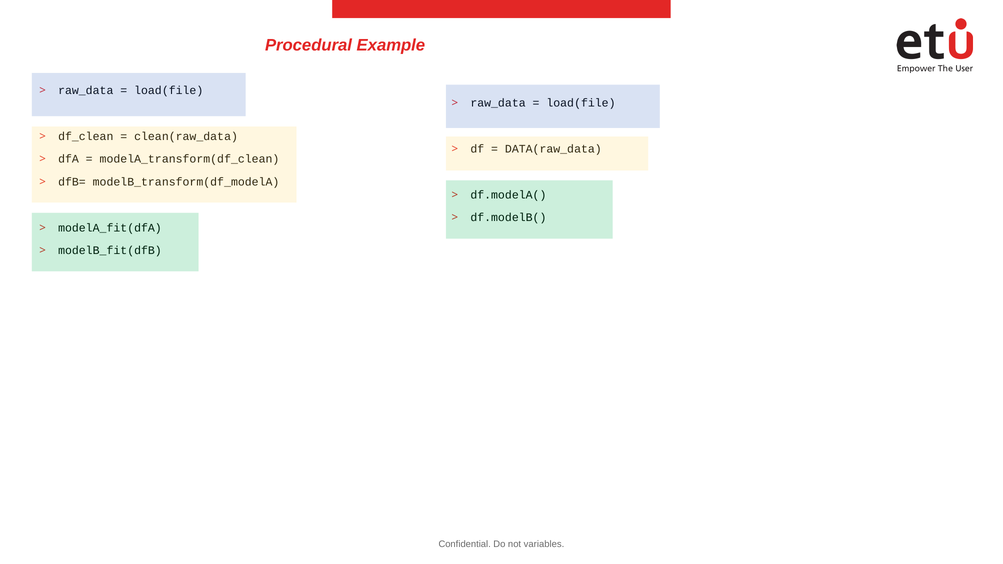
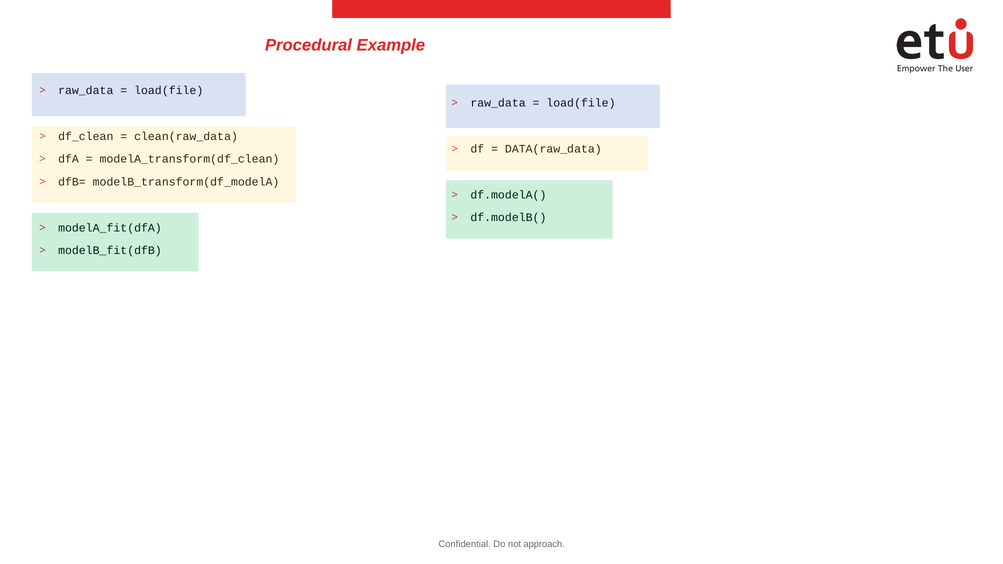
variables: variables -> approach
